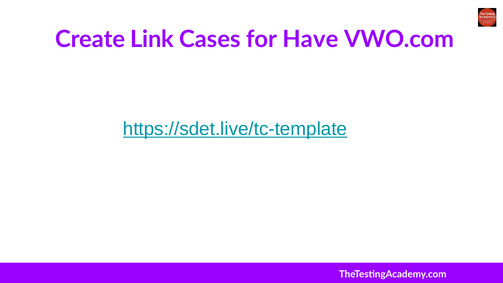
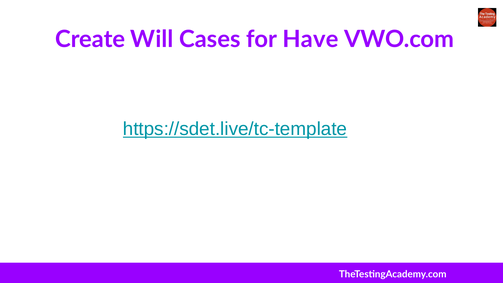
Link: Link -> Will
